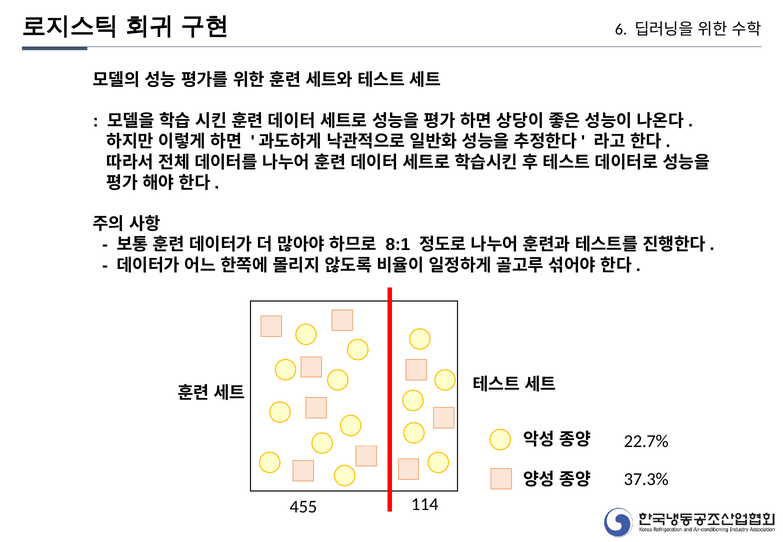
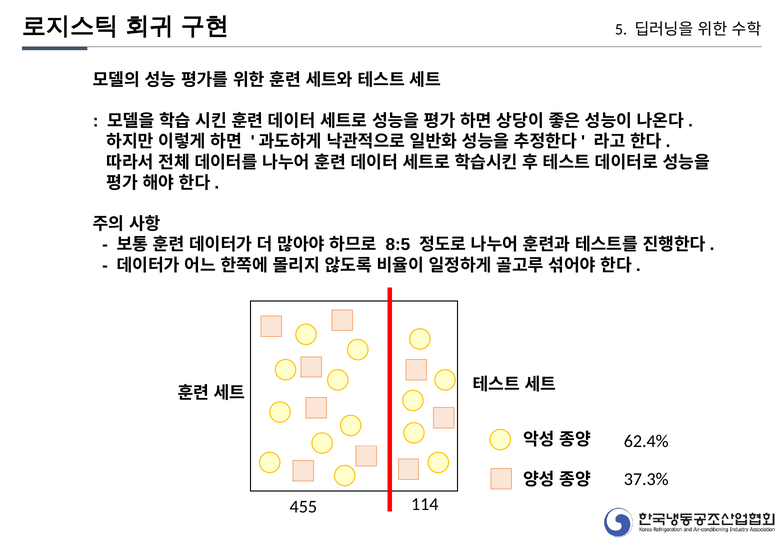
6: 6 -> 5
8:1: 8:1 -> 8:5
22.7%: 22.7% -> 62.4%
